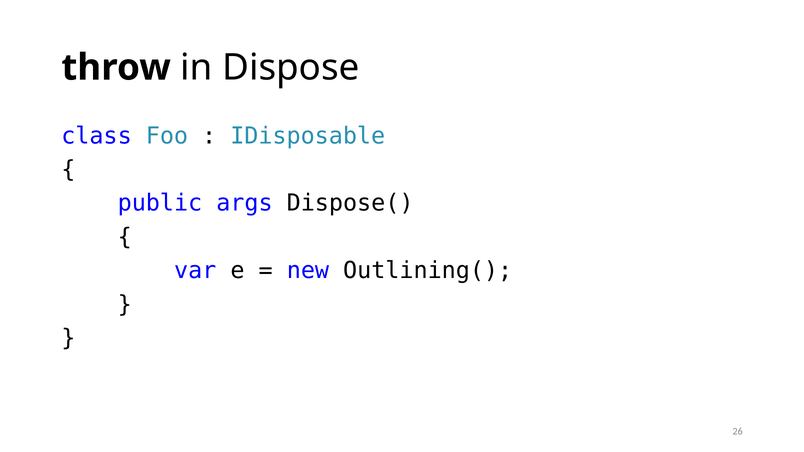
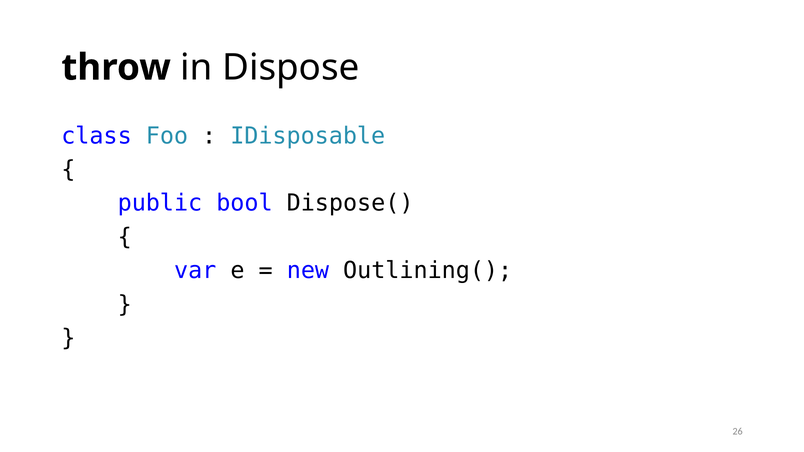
args: args -> bool
